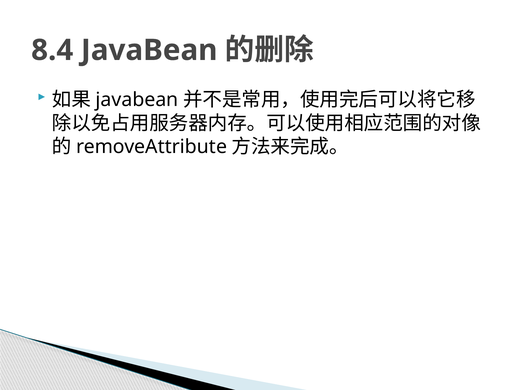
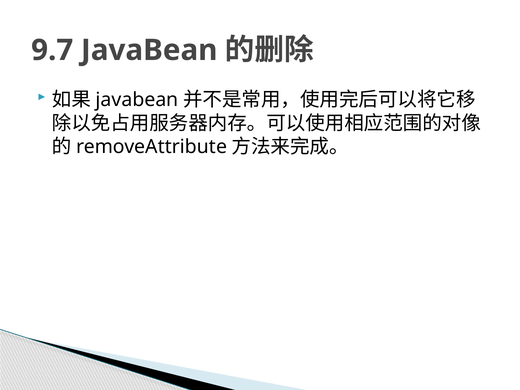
8.4: 8.4 -> 9.7
